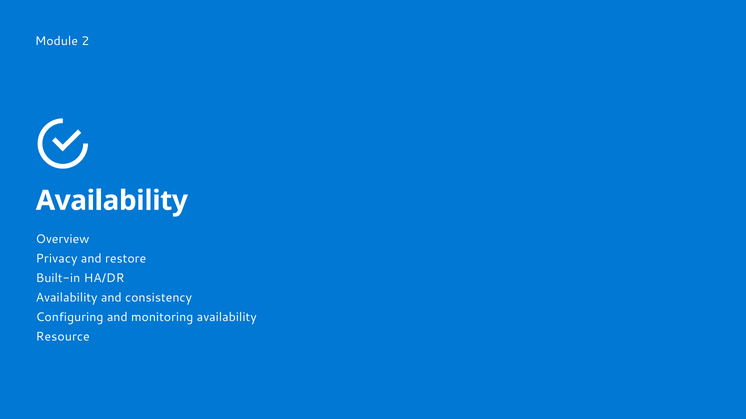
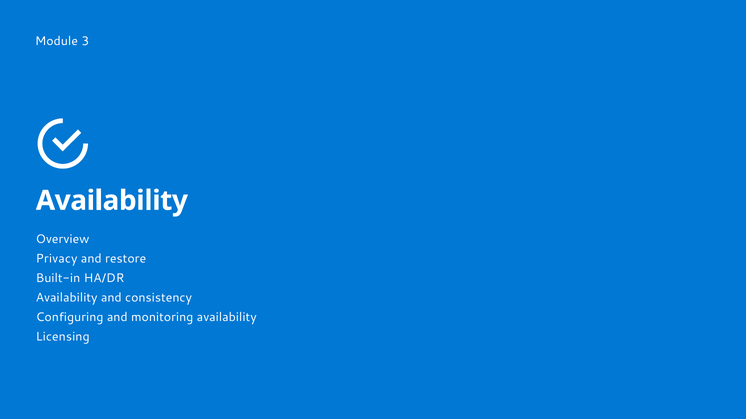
2: 2 -> 3
Resource: Resource -> Licensing
